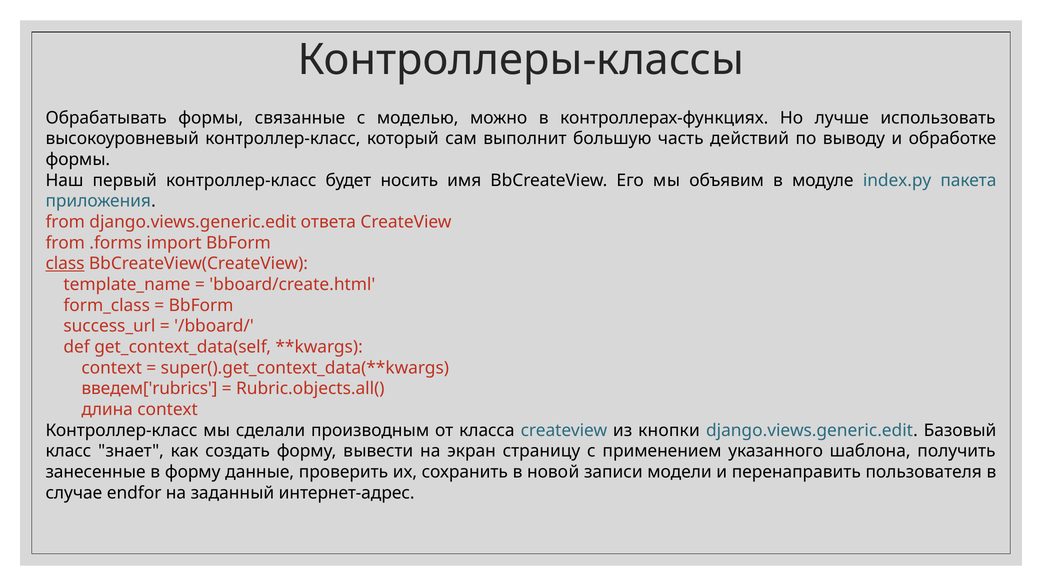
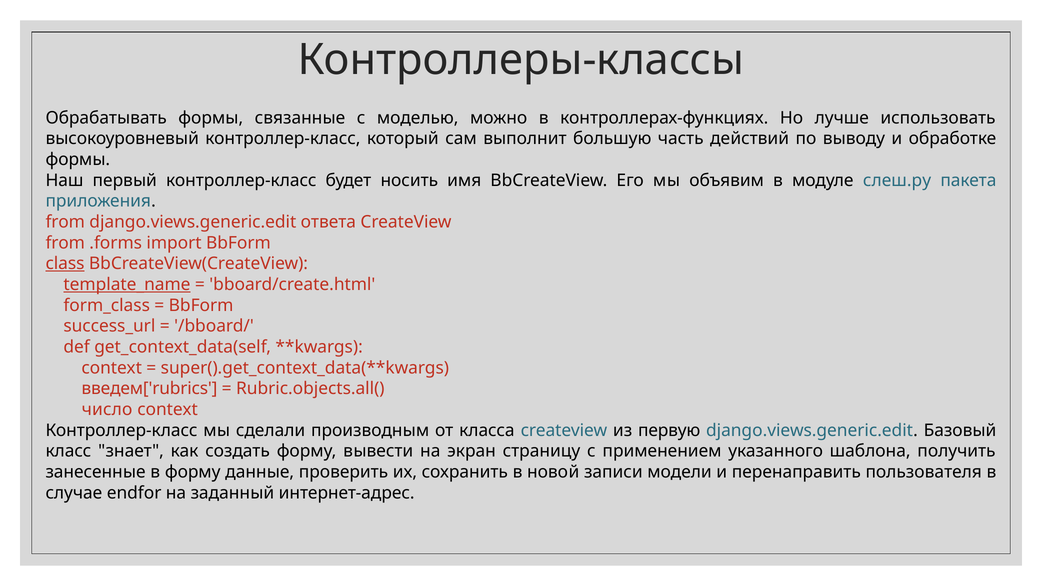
index.py: index.py -> слеш.py
template_name underline: none -> present
длина: длина -> число
кнопки: кнопки -> первую
